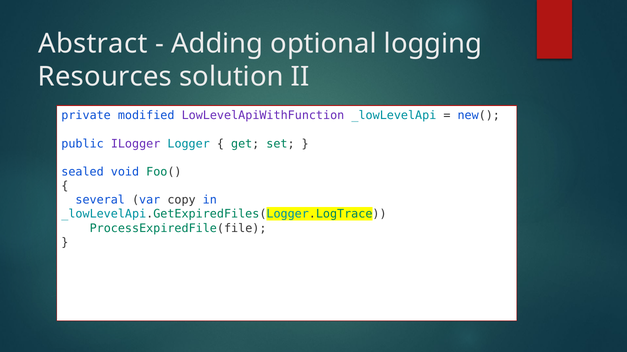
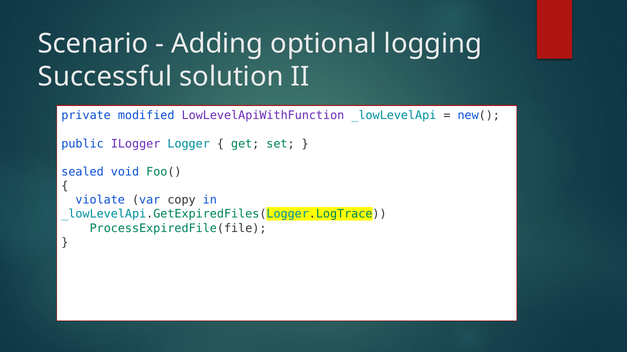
Abstract: Abstract -> Scenario
Resources: Resources -> Successful
several: several -> violate
